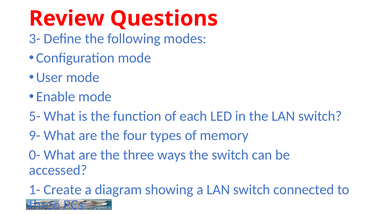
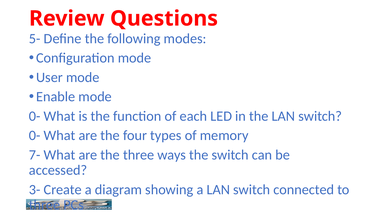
3-: 3- -> 5-
5- at (35, 116): 5- -> 0-
9- at (35, 135): 9- -> 0-
0-: 0- -> 7-
1-: 1- -> 3-
